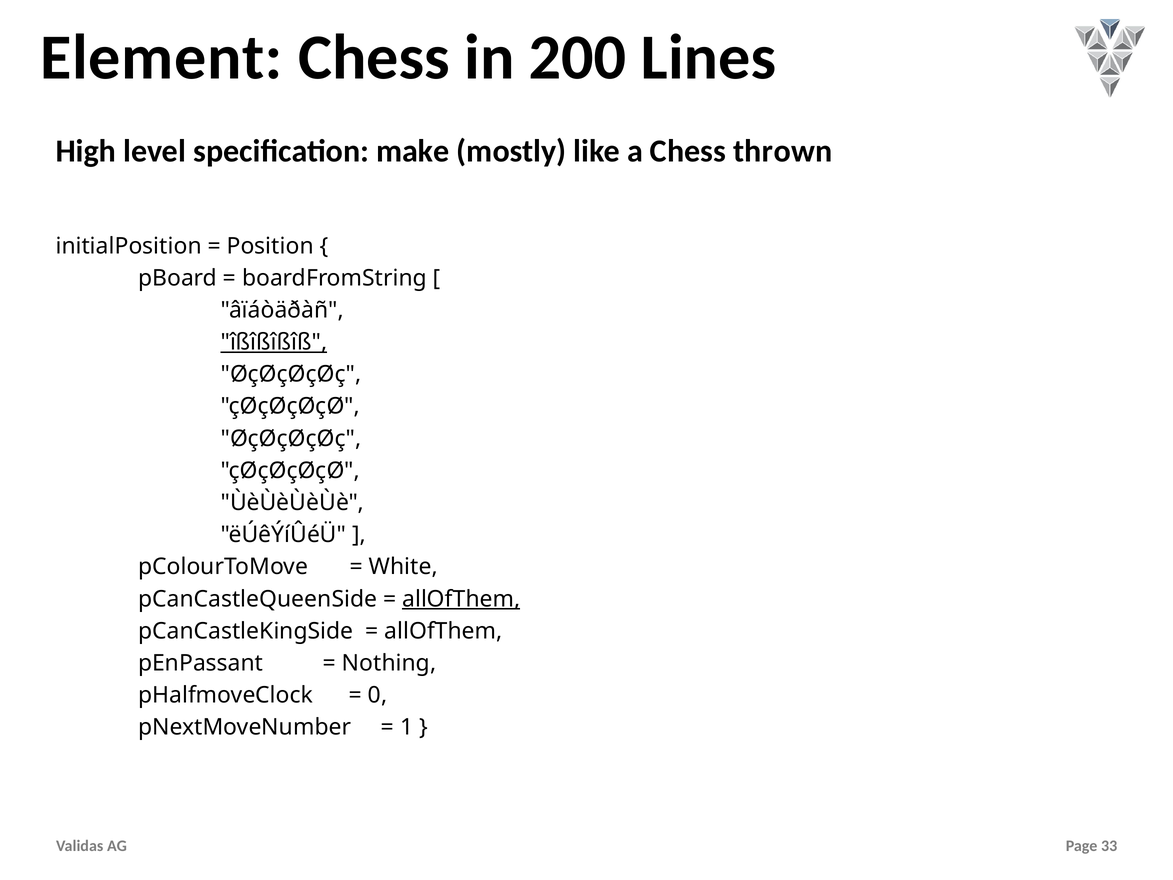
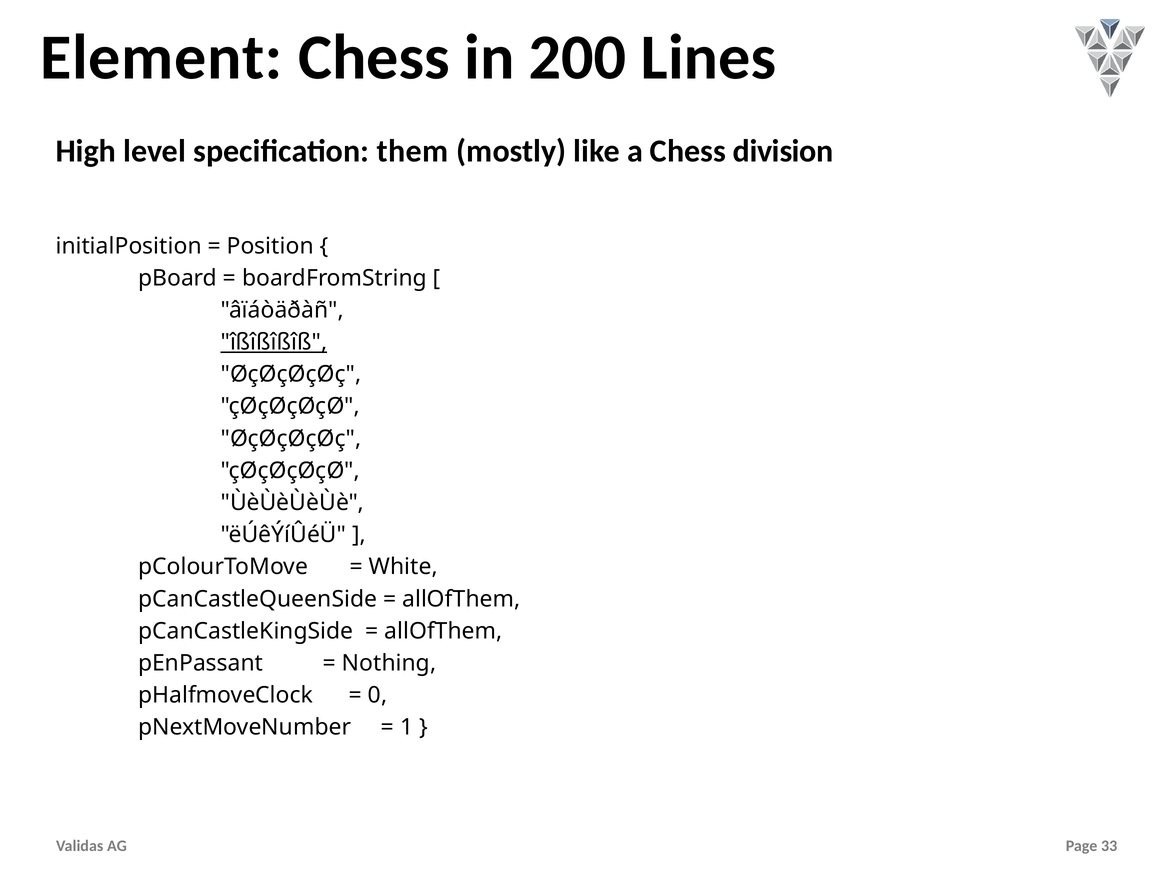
make: make -> them
thrown: thrown -> division
allOfThem at (461, 599) underline: present -> none
